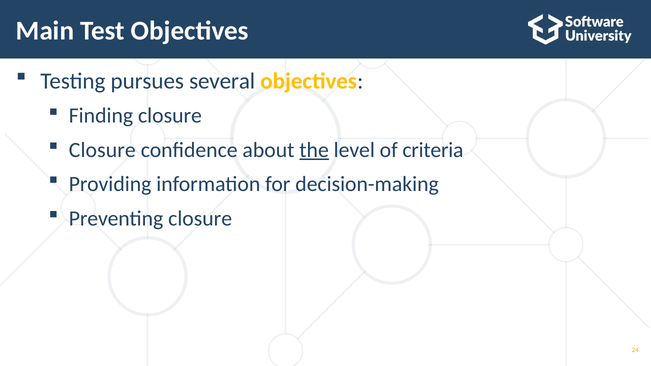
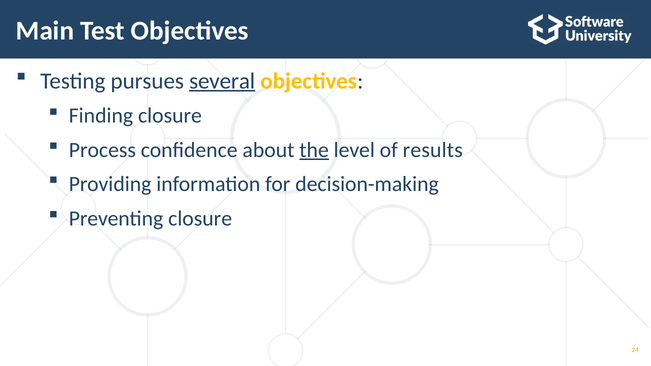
several underline: none -> present
Closure at (102, 150): Closure -> Process
criteria: criteria -> results
